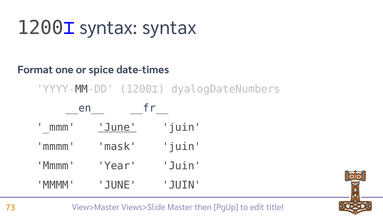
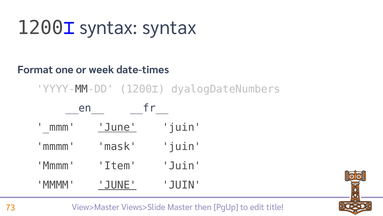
spice: spice -> week
Year: Year -> Item
JUNE at (117, 185) underline: none -> present
